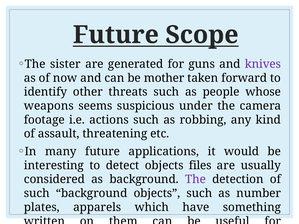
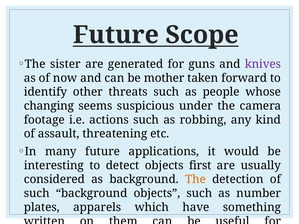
weapons: weapons -> changing
files: files -> first
The at (195, 180) colour: purple -> orange
